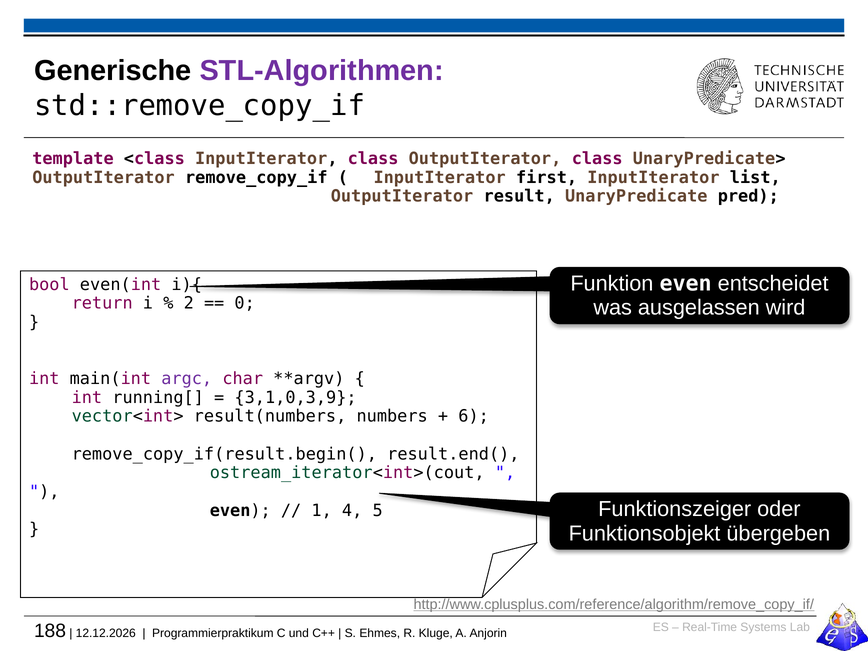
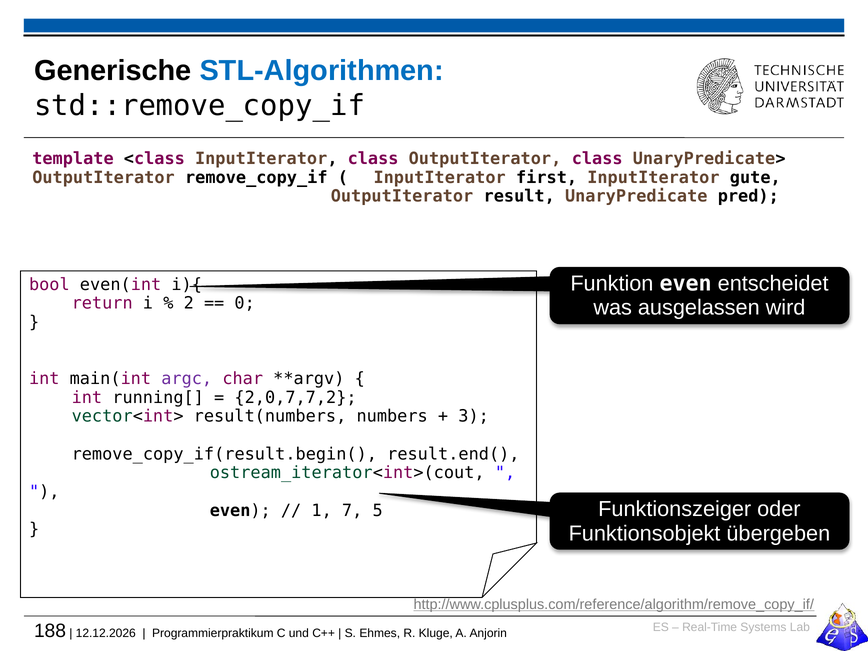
STL-Algorithmen colour: purple -> blue
list: list -> gute
3,1,0,3,9: 3,1,0,3,9 -> 2,0,7,7,2
6: 6 -> 3
4: 4 -> 7
